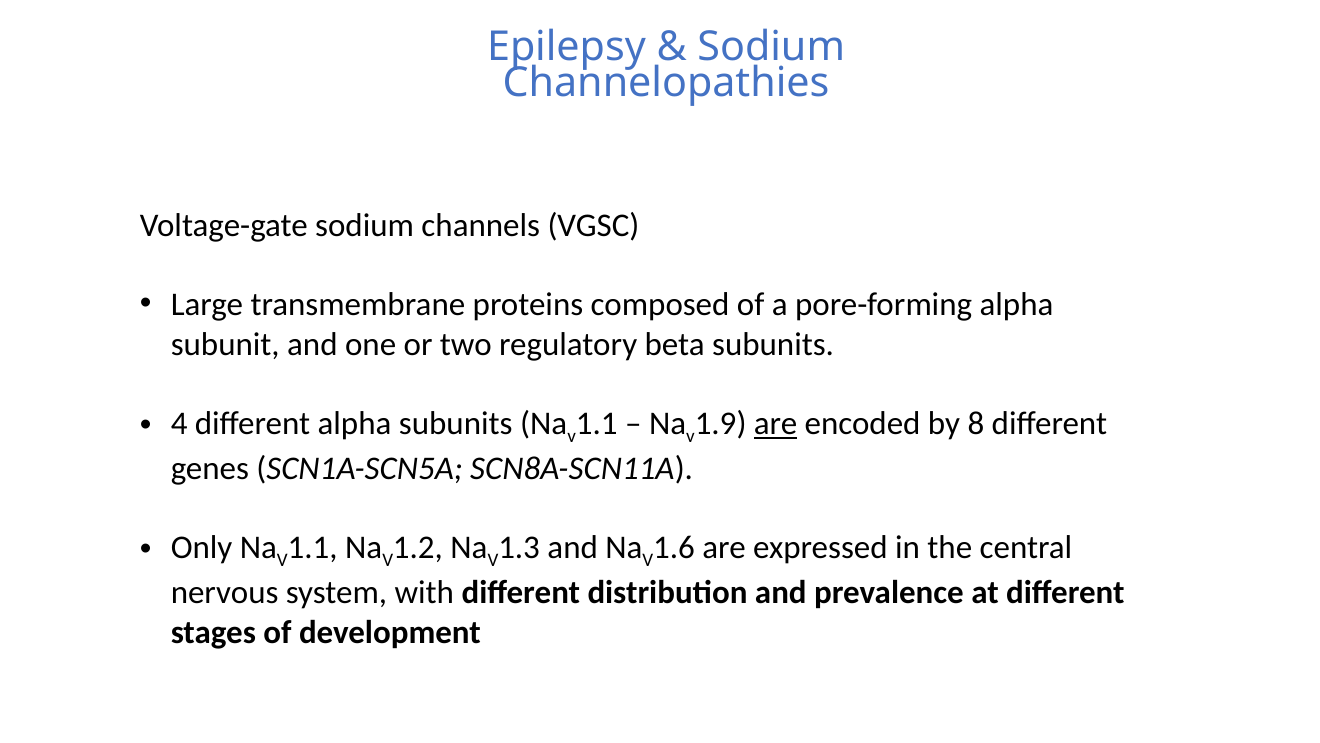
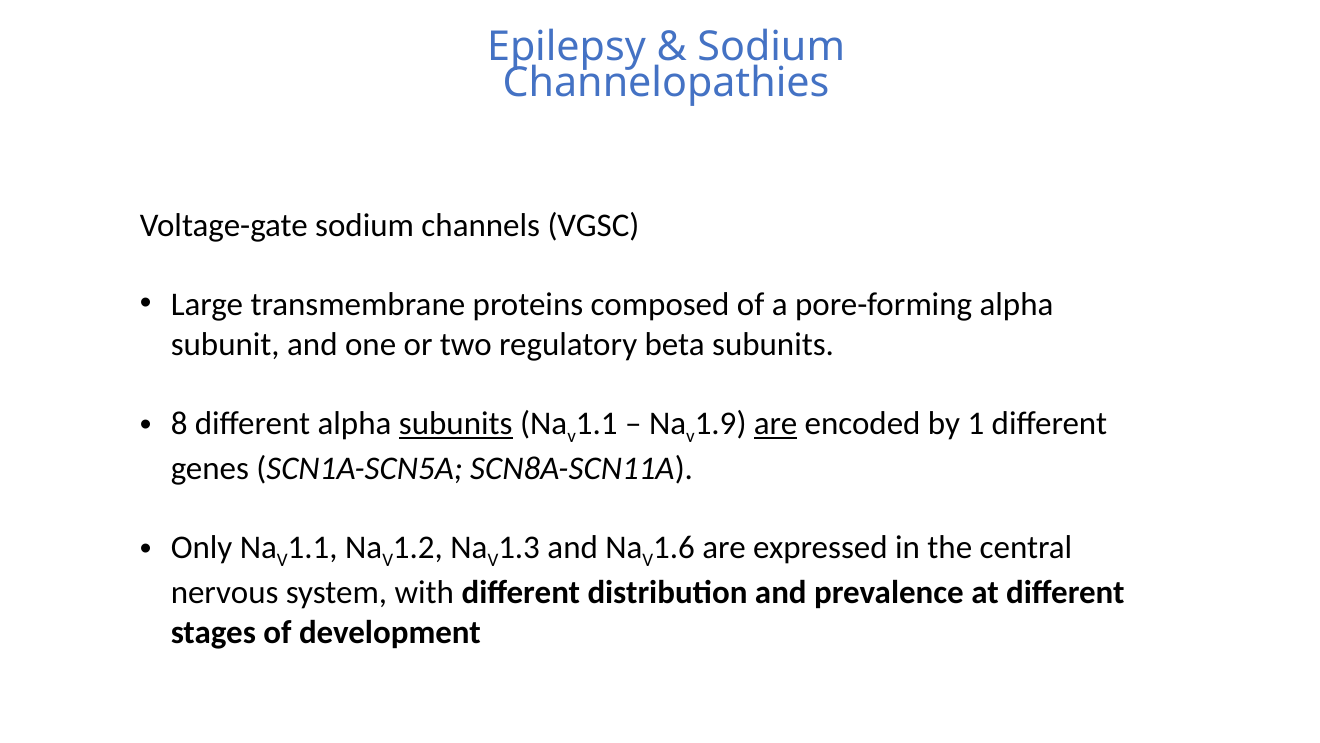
4: 4 -> 8
subunits at (456, 423) underline: none -> present
8: 8 -> 1
